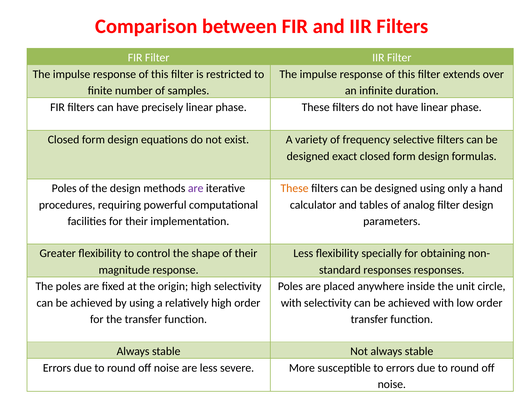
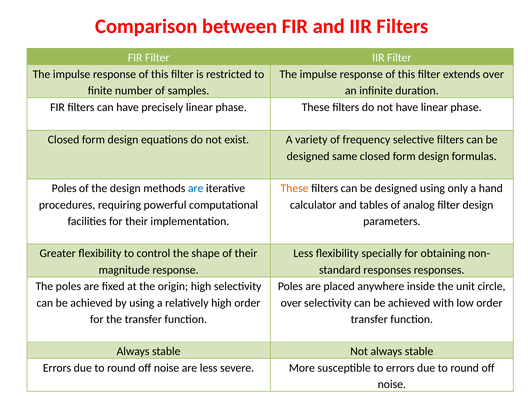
exact: exact -> same
are at (196, 188) colour: purple -> blue
with at (291, 303): with -> over
